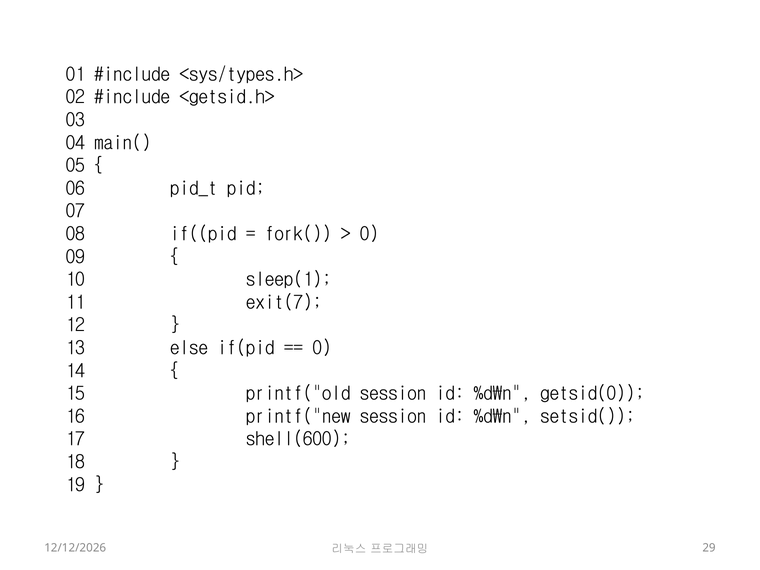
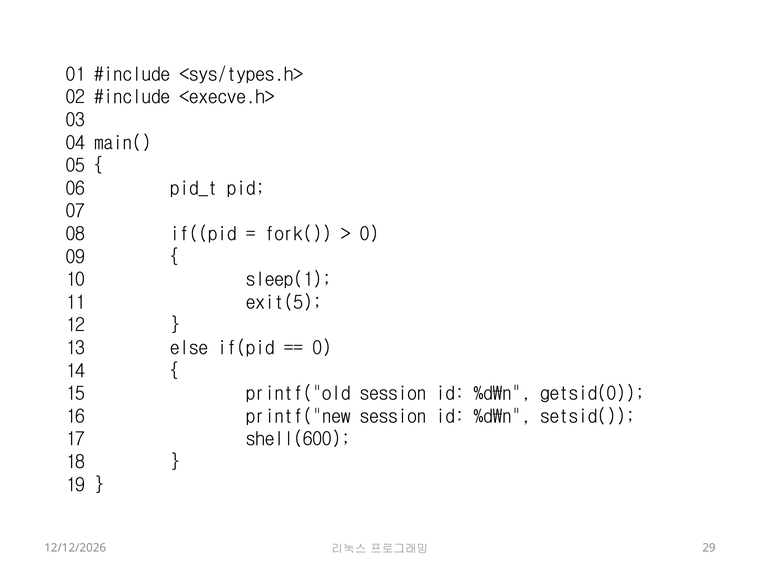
<getsid.h>: <getsid.h> -> <execve.h>
exit(7: exit(7 -> exit(5
